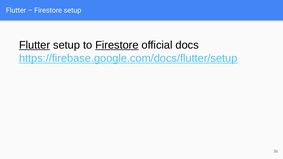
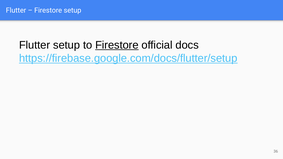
Flutter at (35, 45) underline: present -> none
